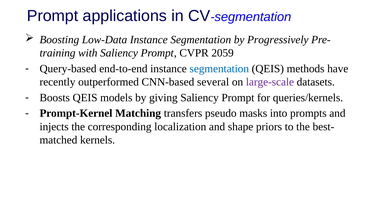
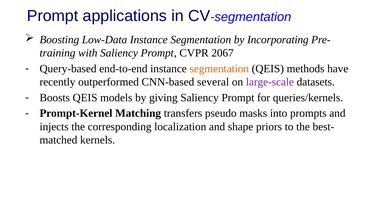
Progressively: Progressively -> Incorporating
2059: 2059 -> 2067
segmentation at (219, 69) colour: blue -> orange
